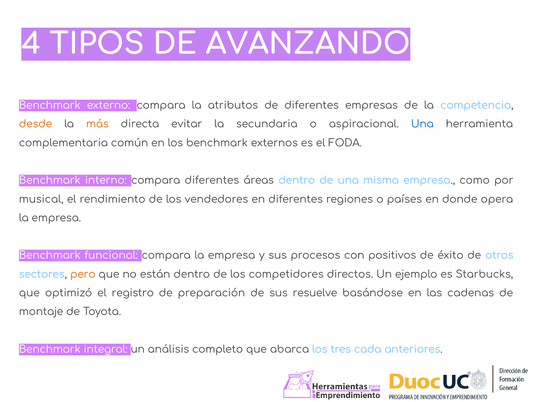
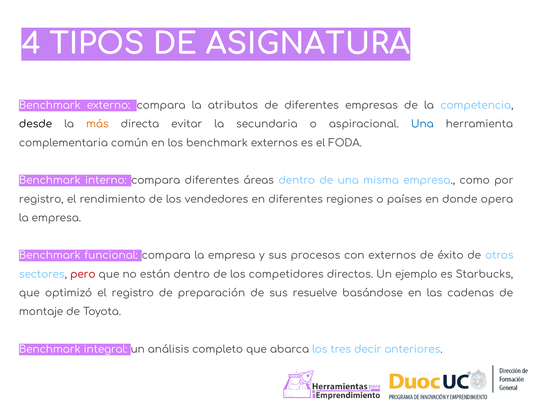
AVANZANDO: AVANZANDO -> ASIGNATURA
desde colour: orange -> black
musical at (41, 199): musical -> registro
con positivos: positivos -> externos
pero colour: orange -> red
cada: cada -> decir
